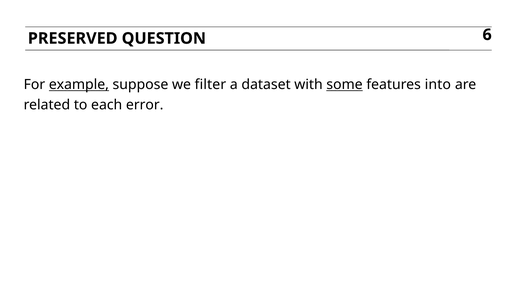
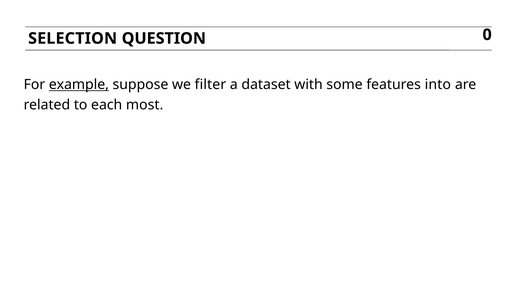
PRESERVED: PRESERVED -> SELECTION
6: 6 -> 0
some underline: present -> none
error: error -> most
